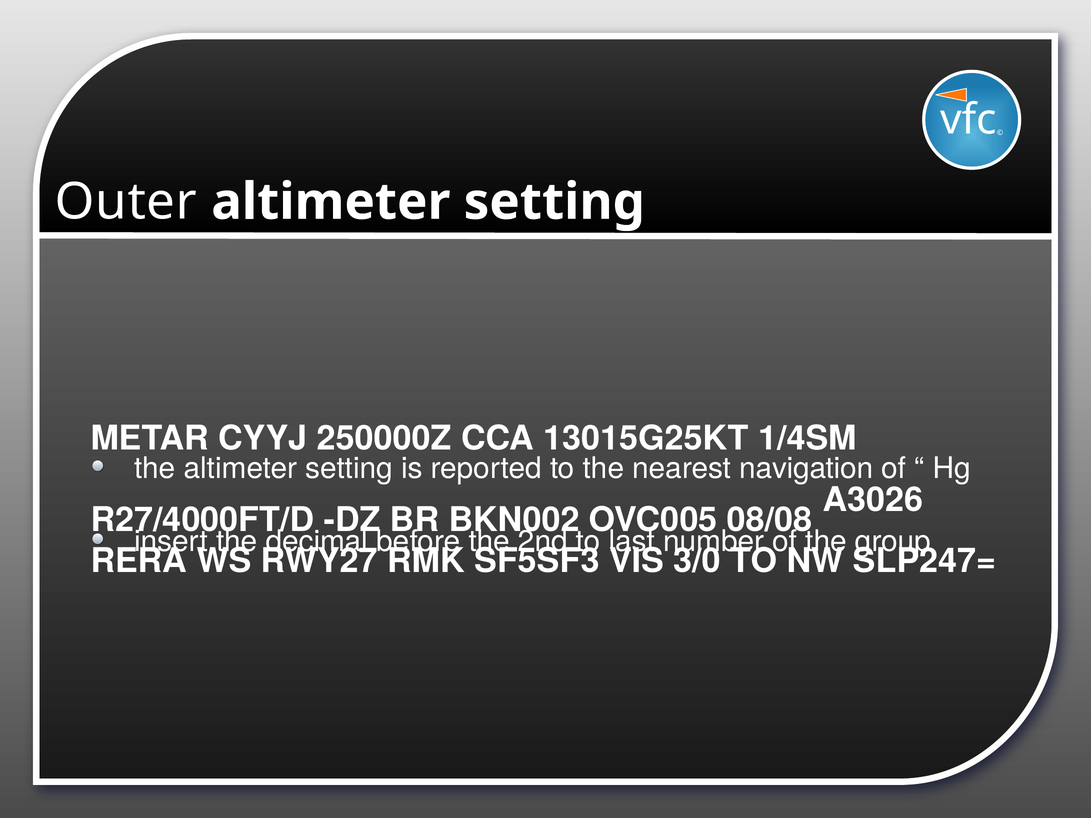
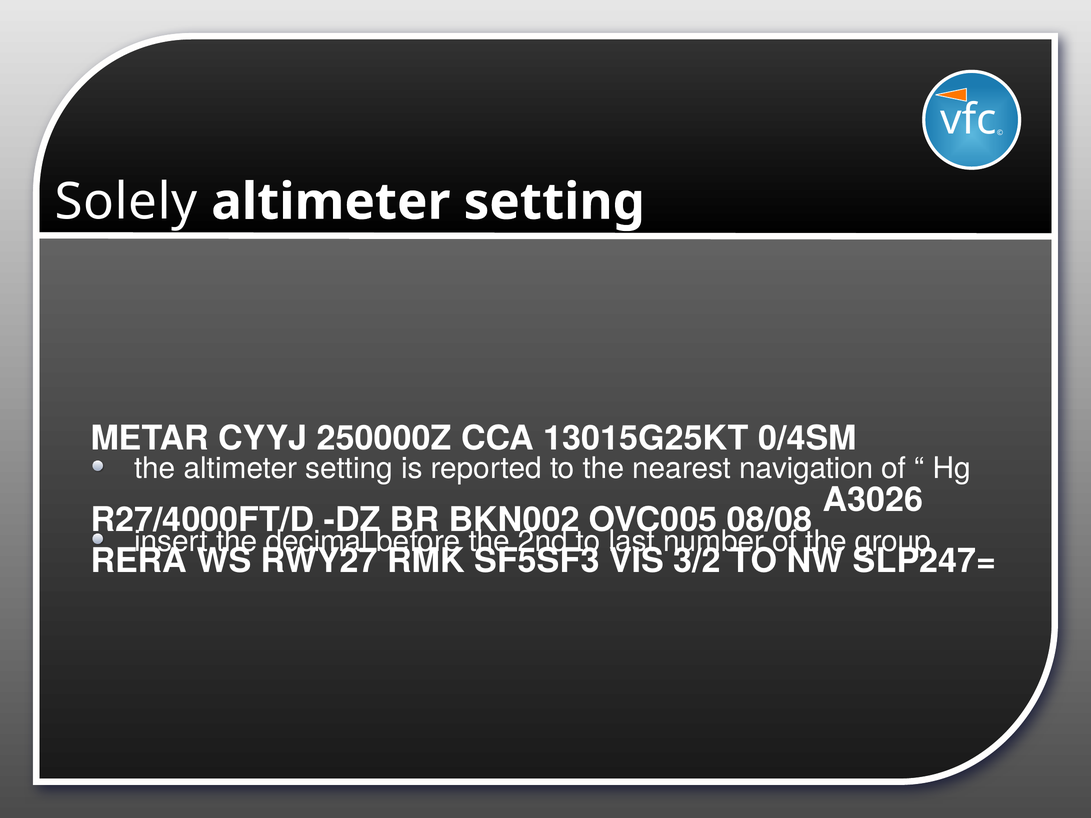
Outer: Outer -> Solely
1/4SM: 1/4SM -> 0/4SM
3/0: 3/0 -> 3/2
